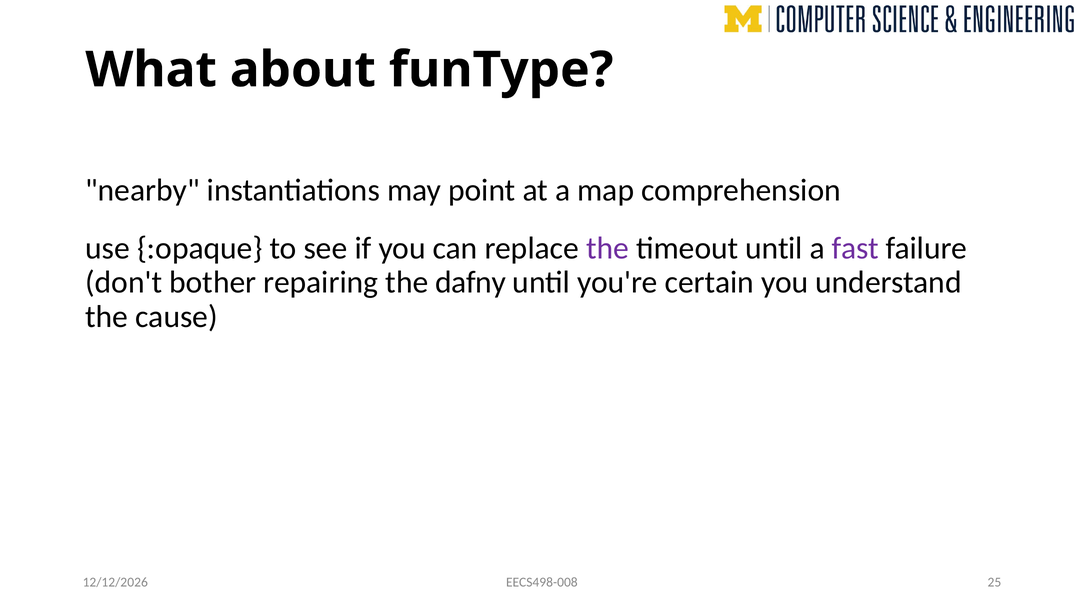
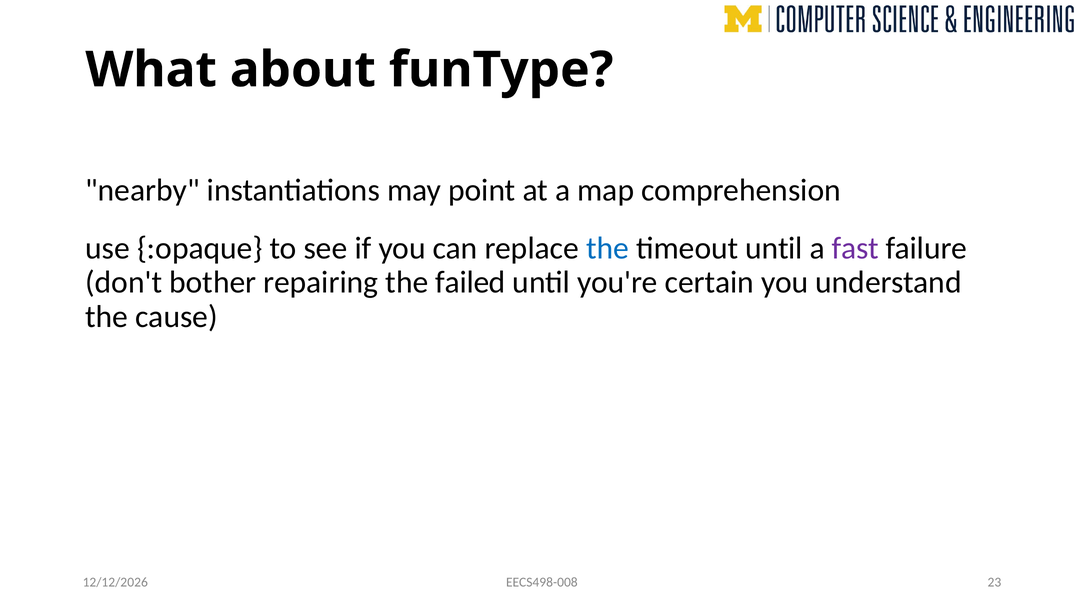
the at (607, 248) colour: purple -> blue
dafny: dafny -> failed
25: 25 -> 23
